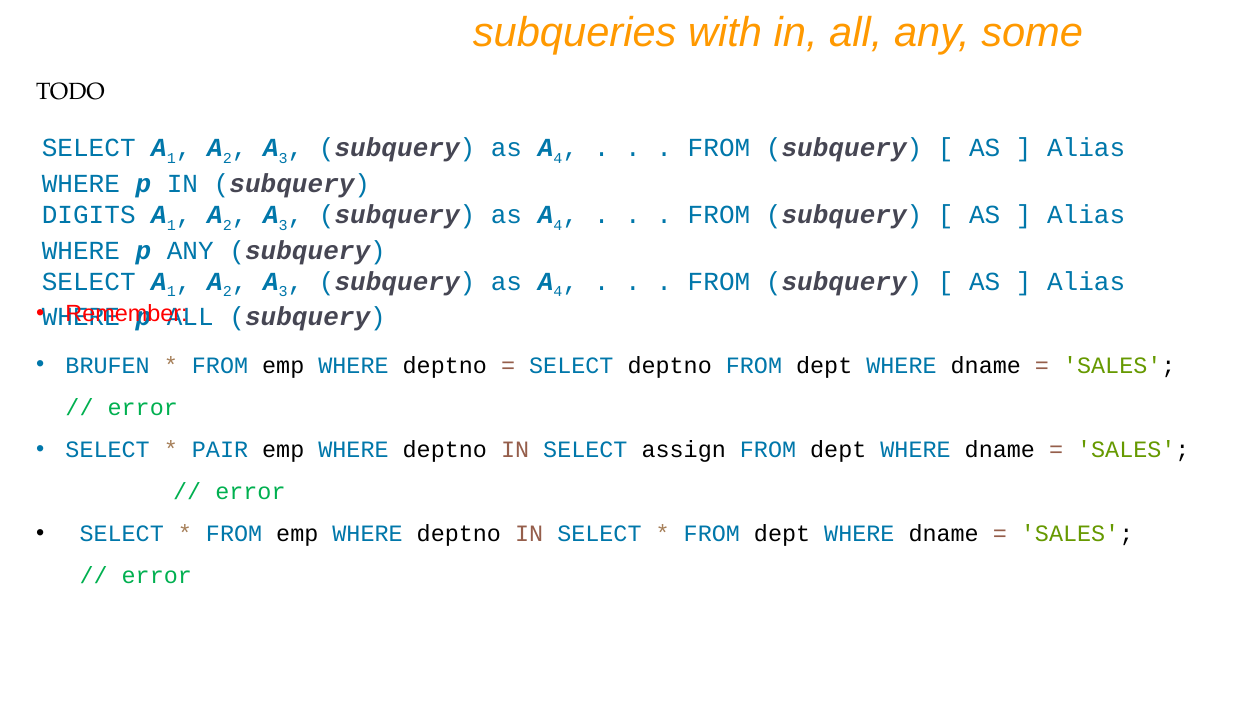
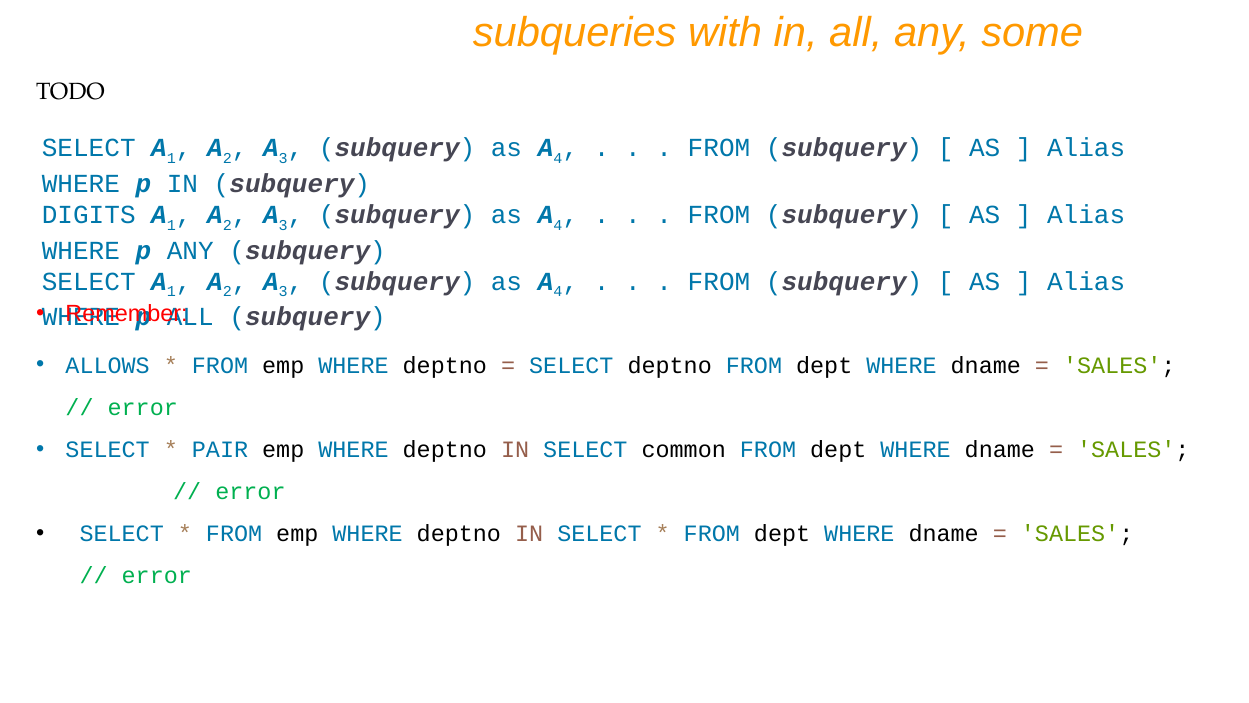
BRUFEN: BRUFEN -> ALLOWS
assign: assign -> common
